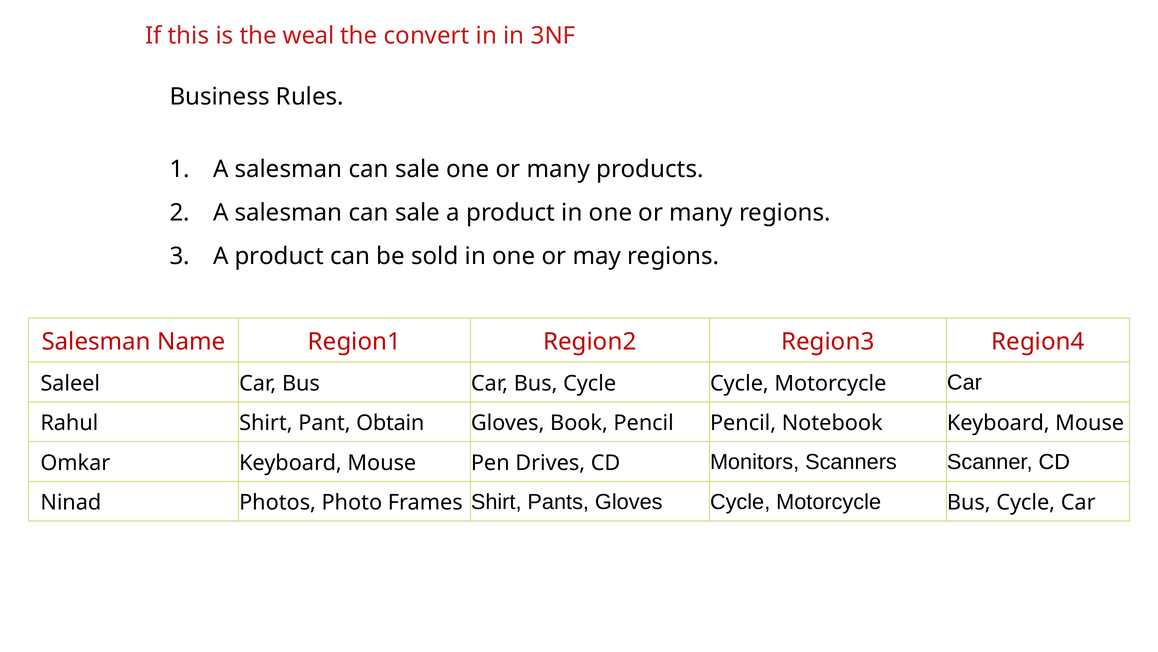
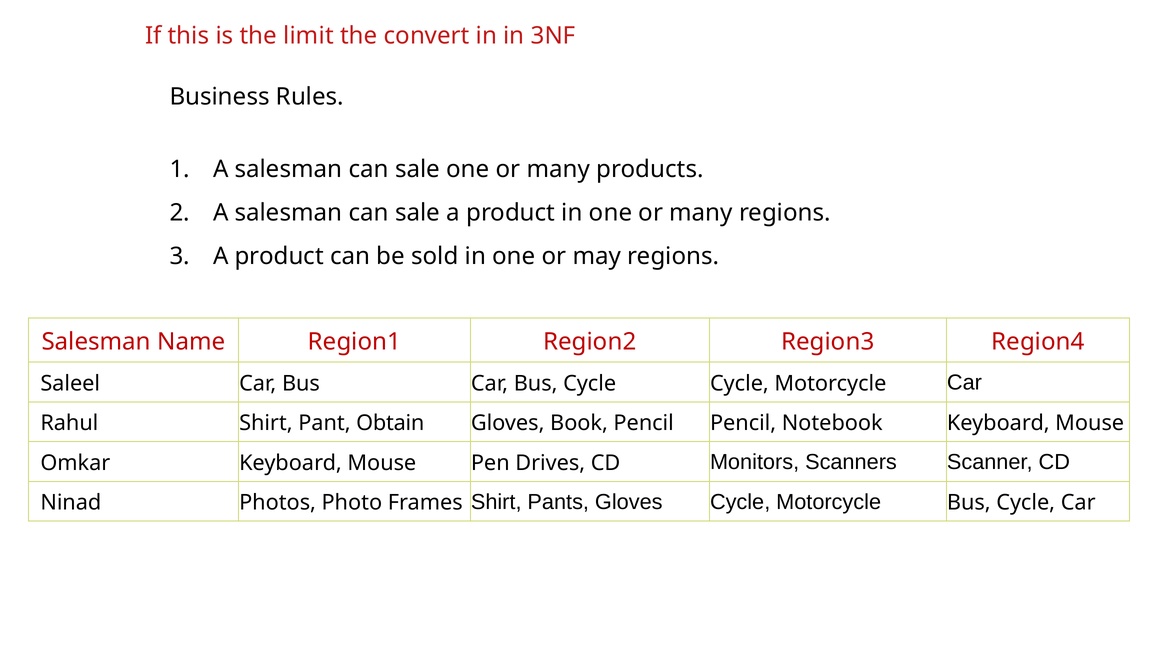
weal: weal -> limit
